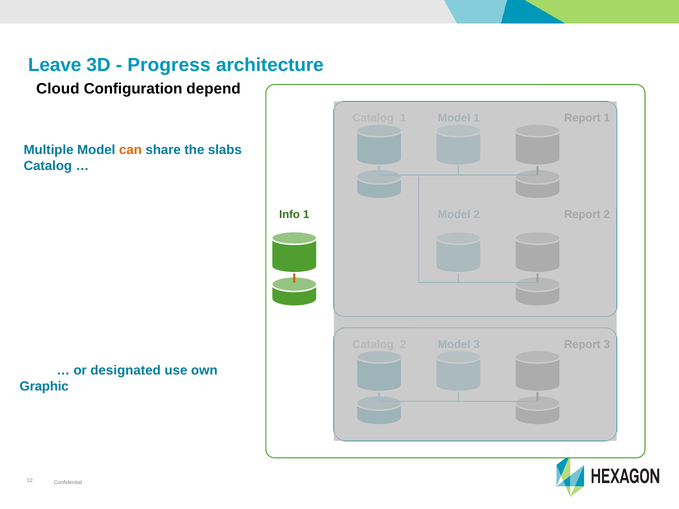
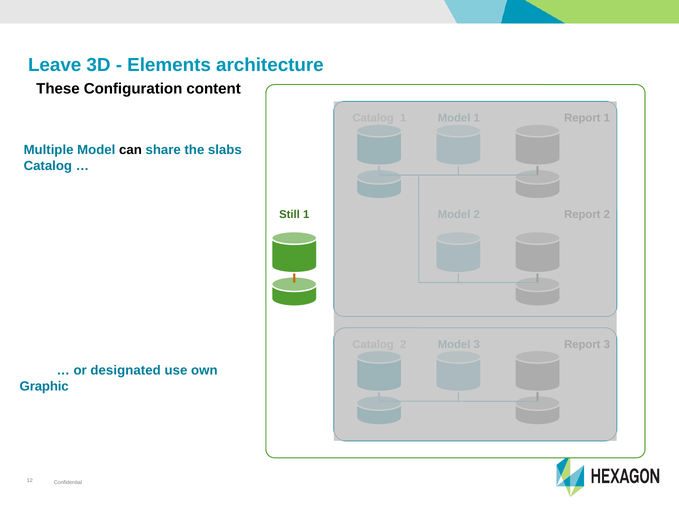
Progress: Progress -> Elements
Cloud: Cloud -> These
depend: depend -> content
can colour: orange -> black
Info: Info -> Still
